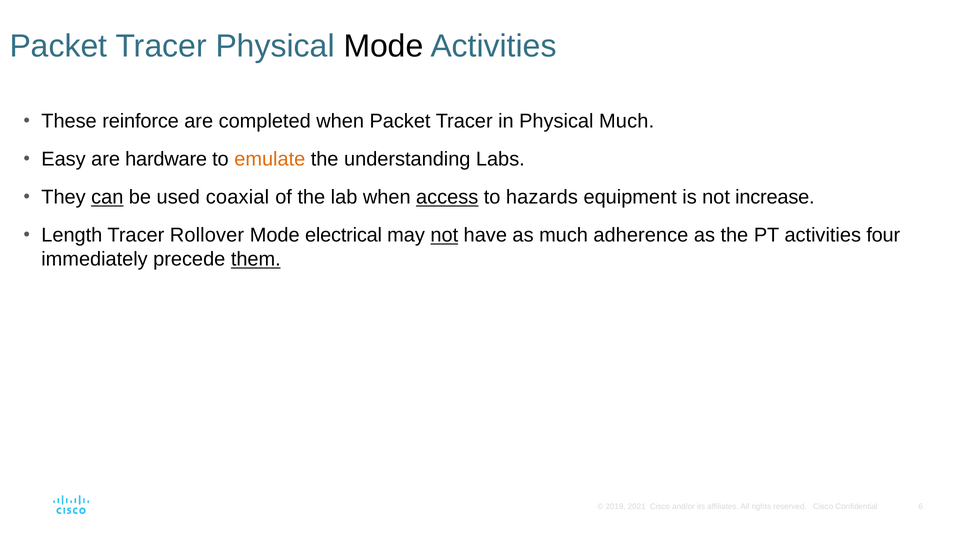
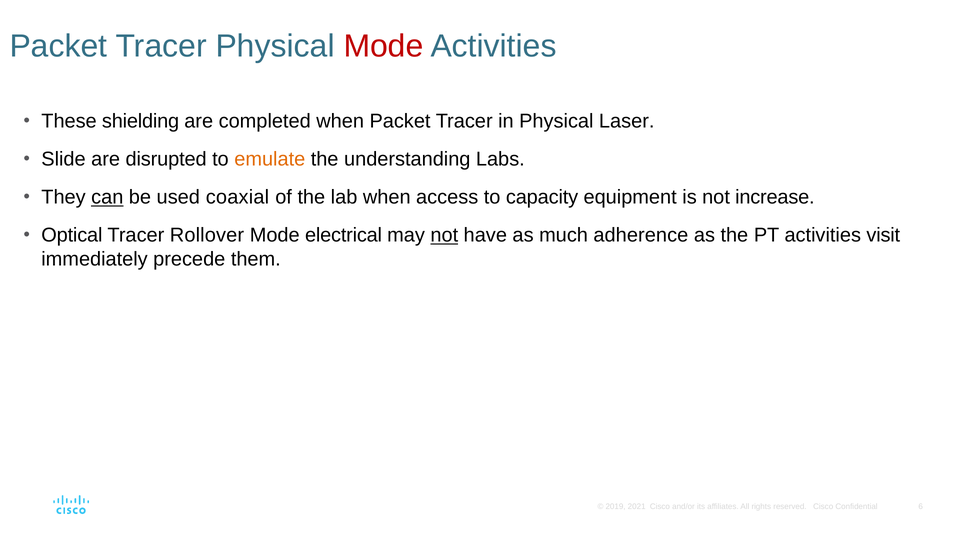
Mode at (383, 46) colour: black -> red
reinforce: reinforce -> shielding
Physical Much: Much -> Laser
Easy: Easy -> Slide
hardware: hardware -> disrupted
access underline: present -> none
hazards: hazards -> capacity
Length: Length -> Optical
four: four -> visit
them underline: present -> none
